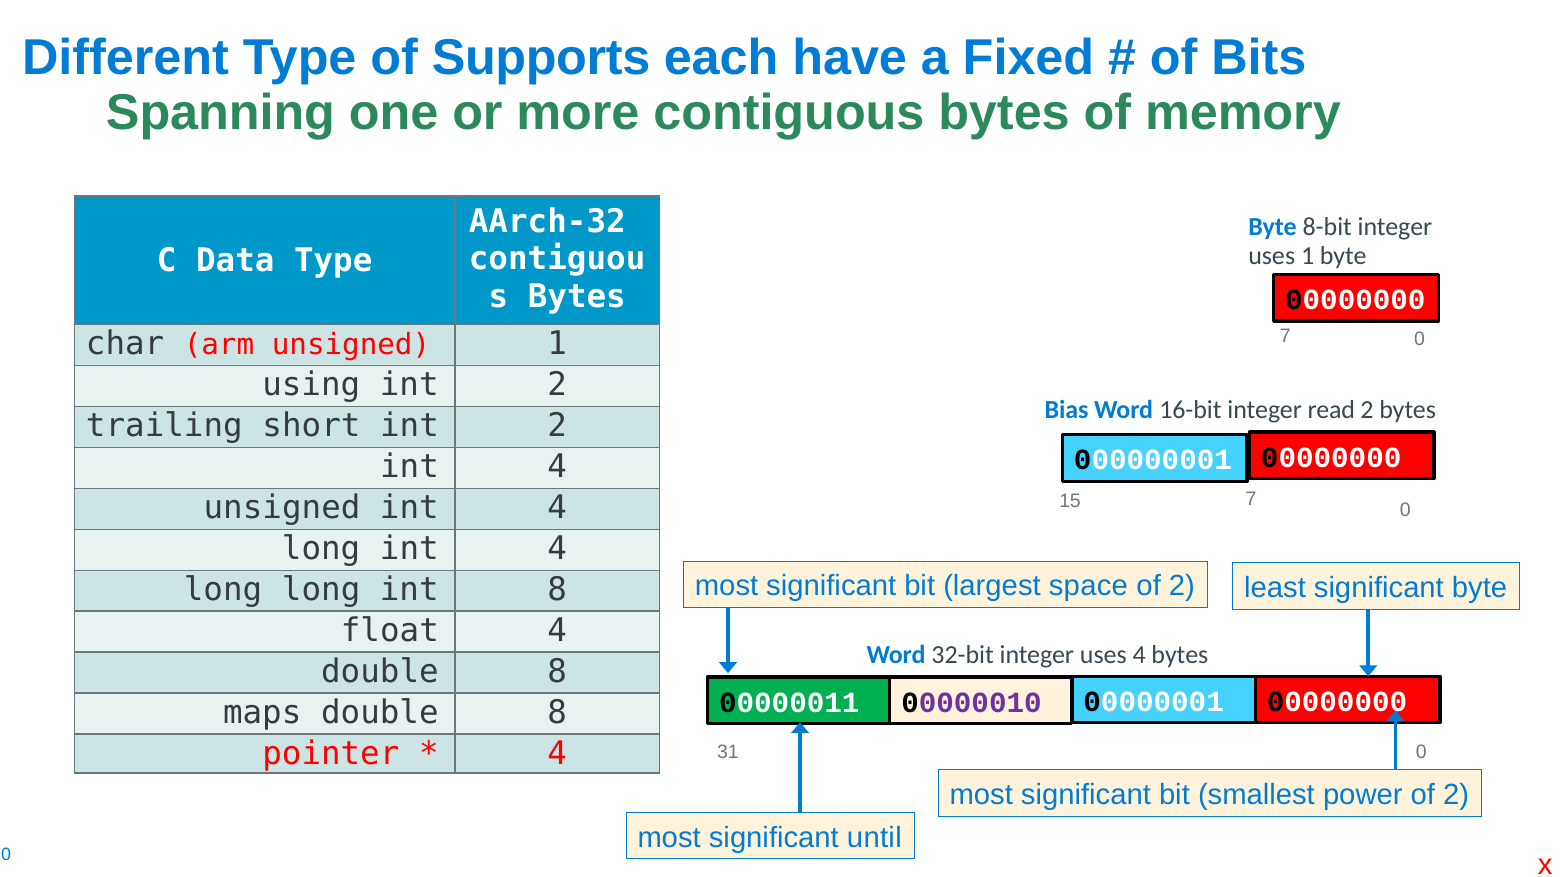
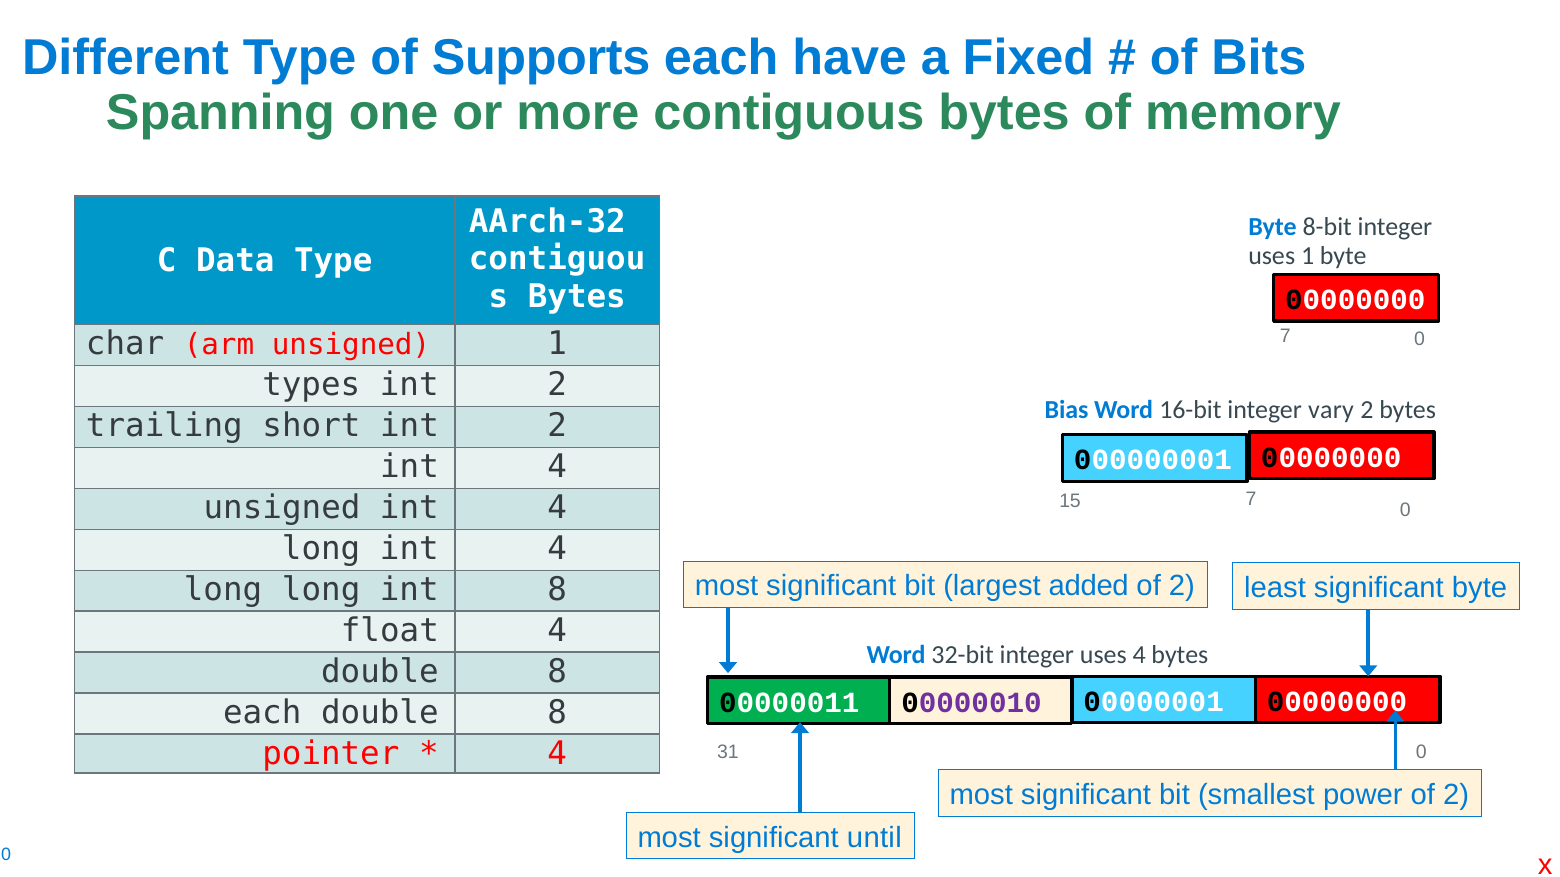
using: using -> types
read: read -> vary
space: space -> added
maps at (262, 713): maps -> each
